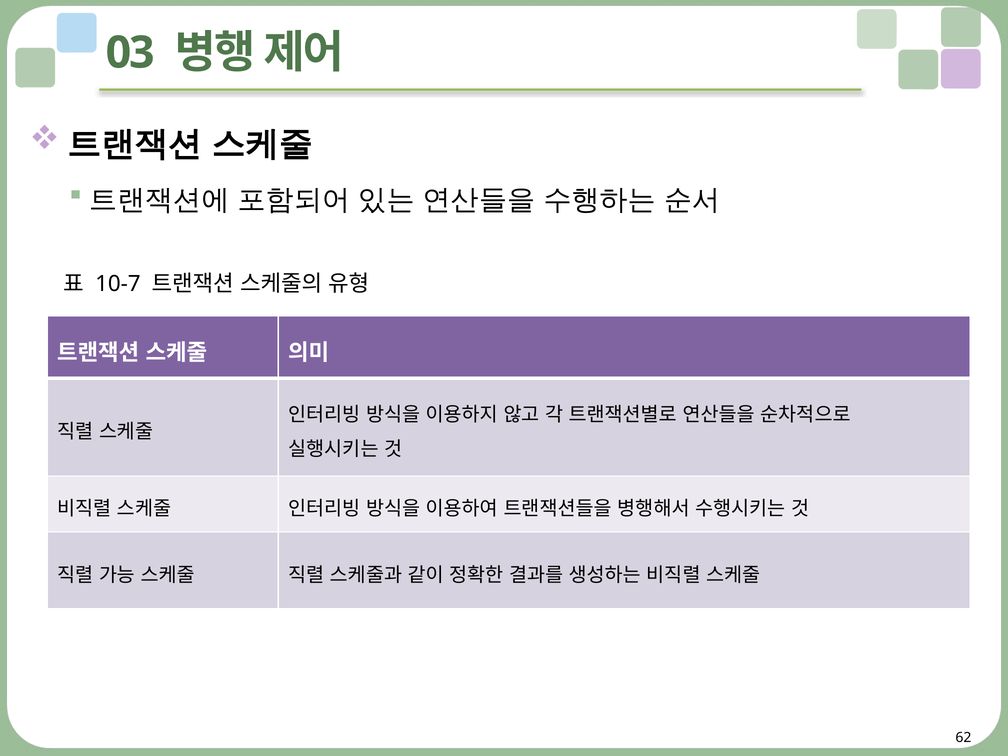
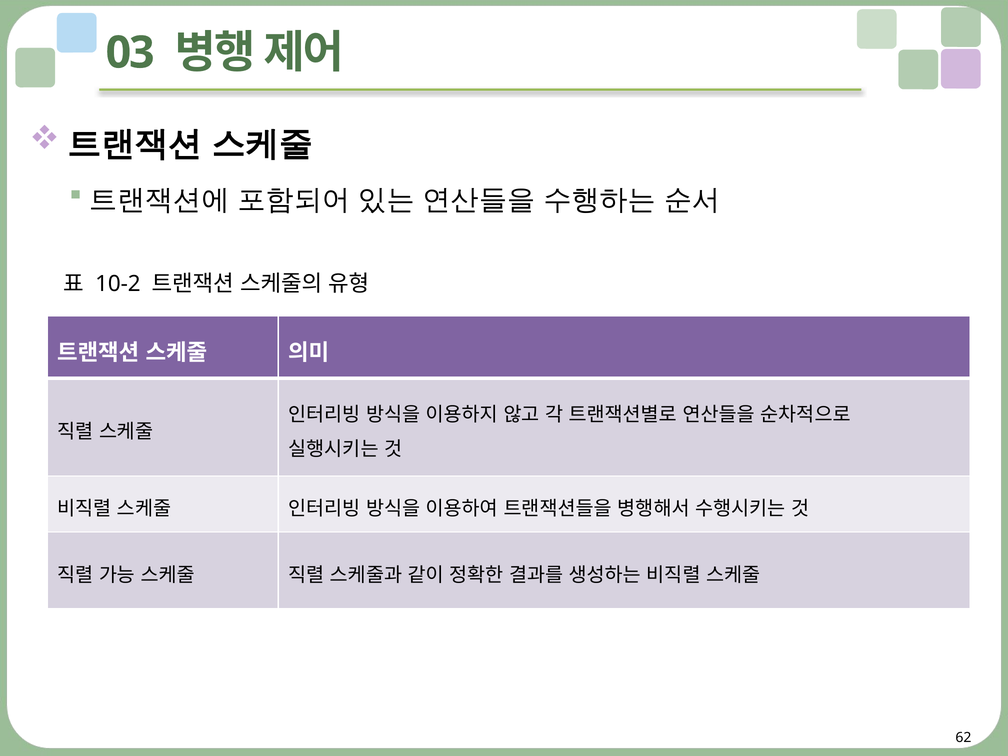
10-7: 10-7 -> 10-2
